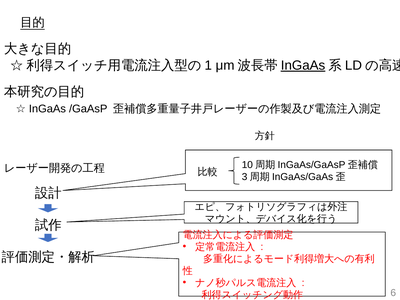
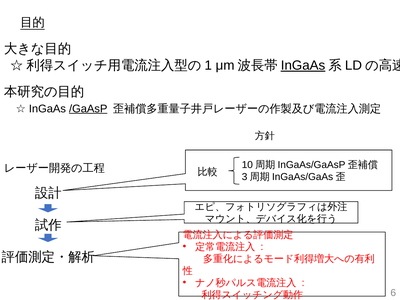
/GaAsP underline: none -> present
